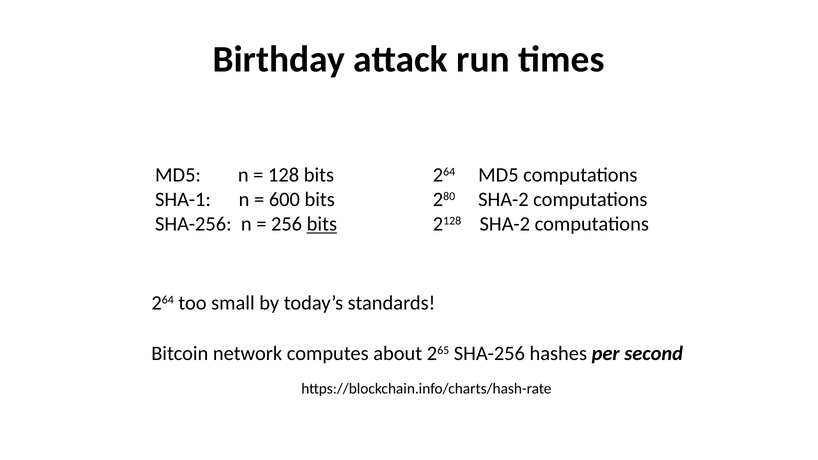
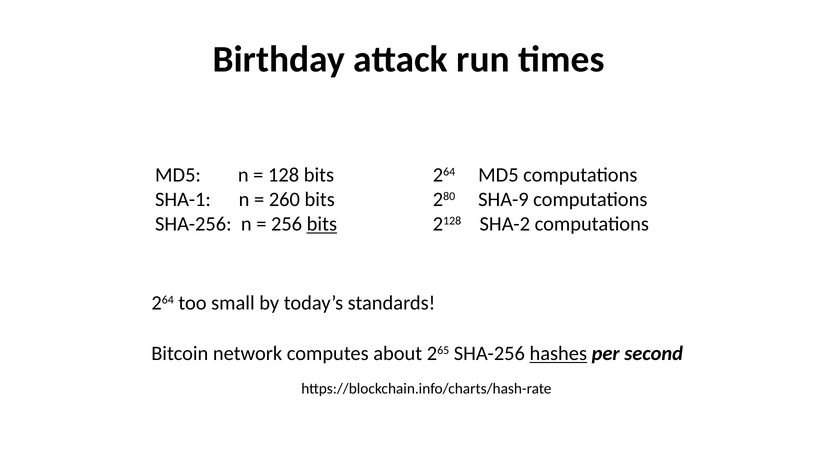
600: 600 -> 260
280 SHA-2: SHA-2 -> SHA-9
hashes underline: none -> present
